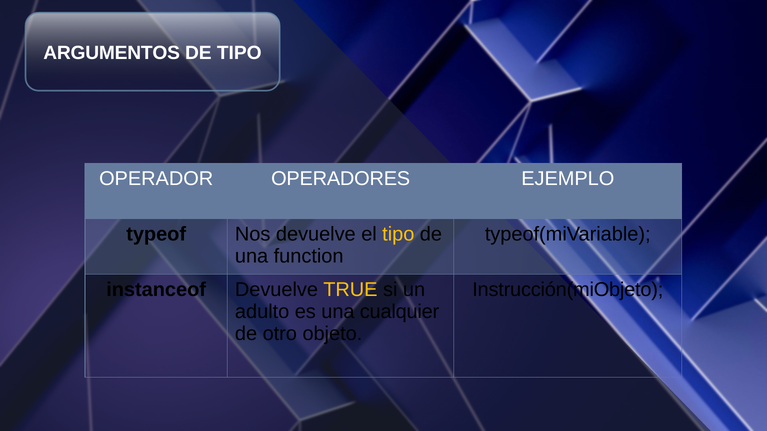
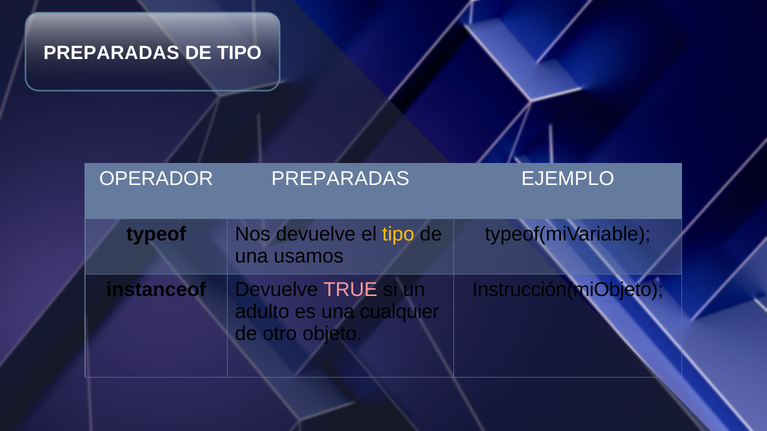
ARGUMENTOS at (112, 53): ARGUMENTOS -> PREPARADAS
OPERADOR OPERADORES: OPERADORES -> PREPARADAS
function: function -> usamos
TRUE colour: yellow -> pink
